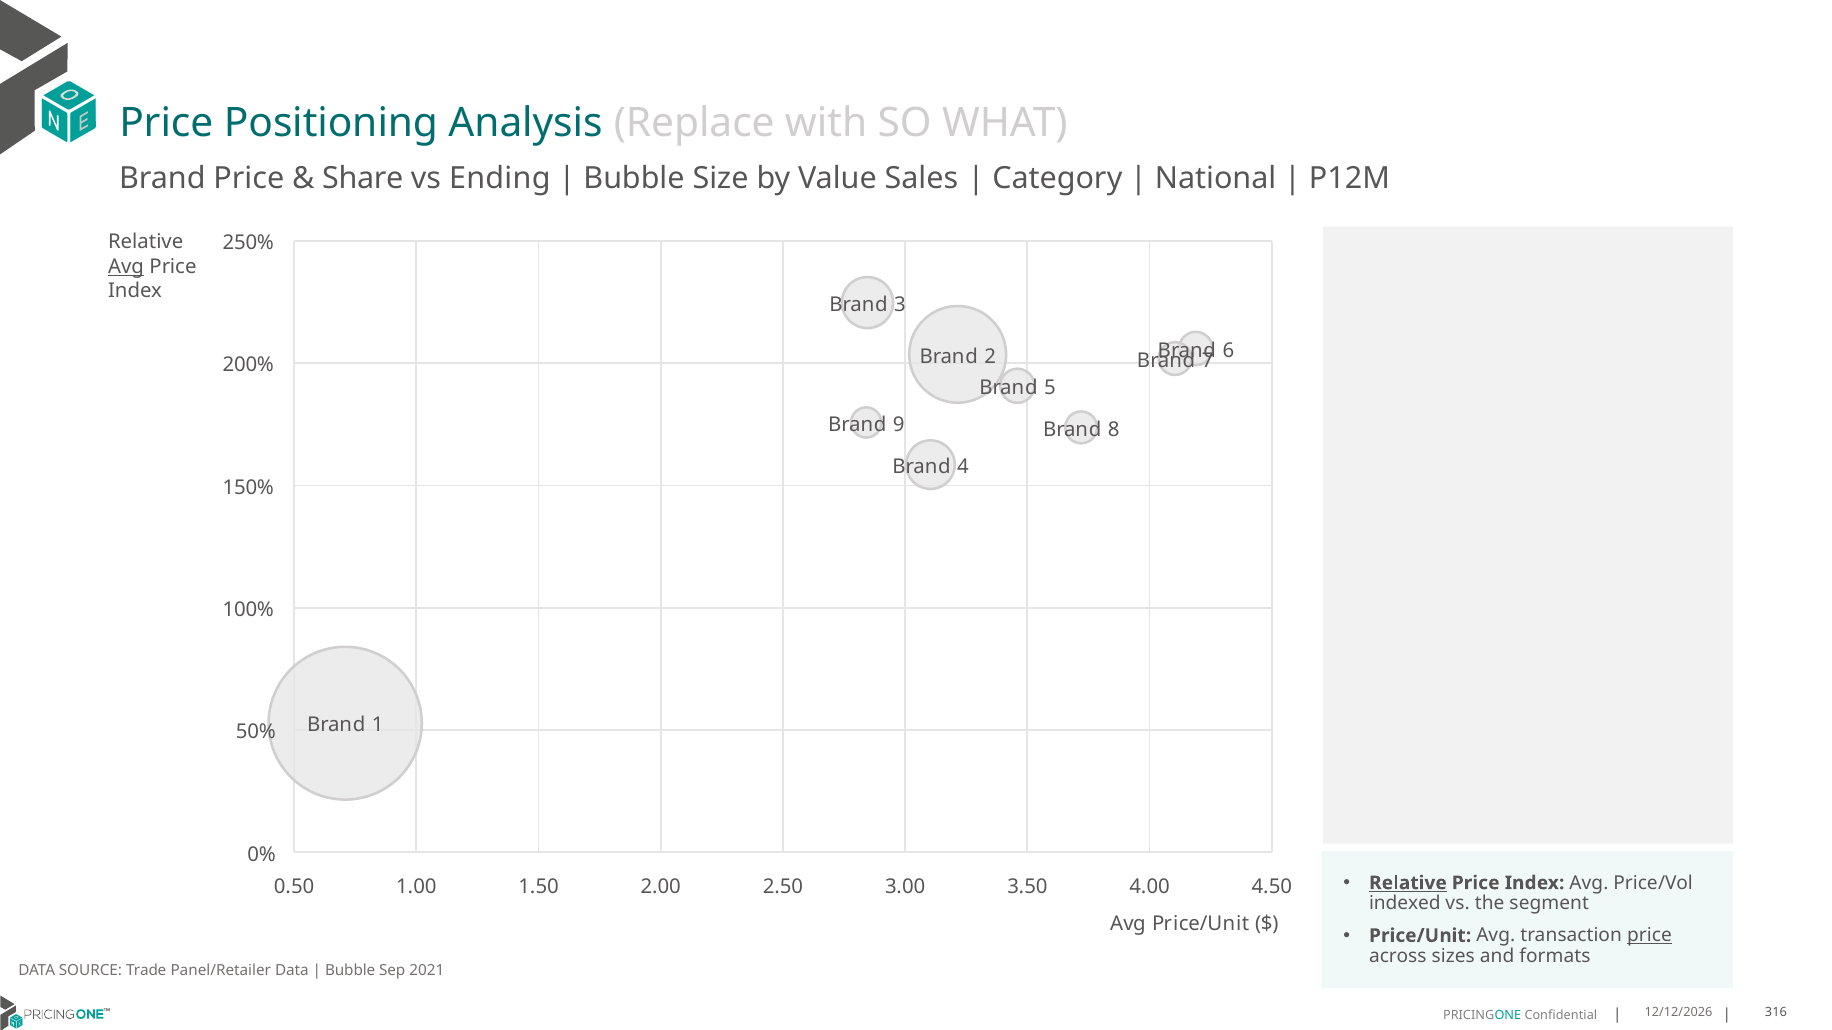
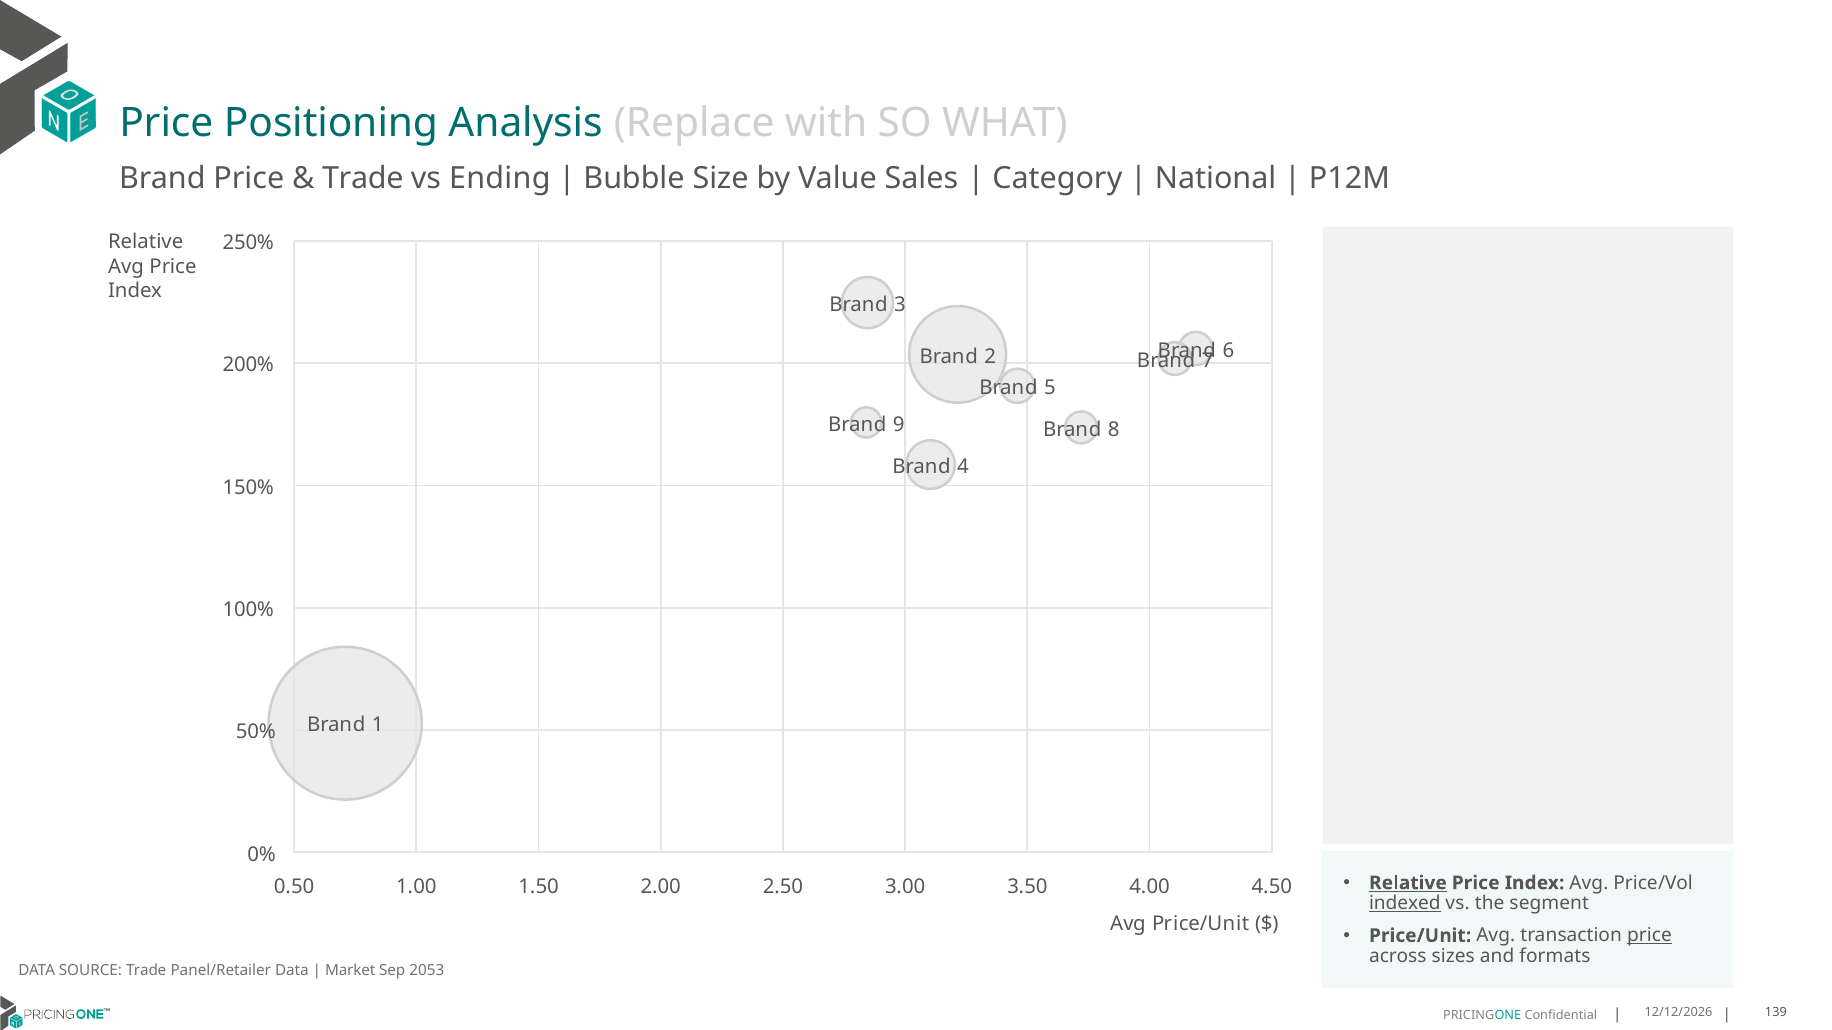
Share at (363, 179): Share -> Trade
Avg at (126, 267) underline: present -> none
indexed underline: none -> present
Bubble at (350, 971): Bubble -> Market
2021: 2021 -> 2053
316: 316 -> 139
